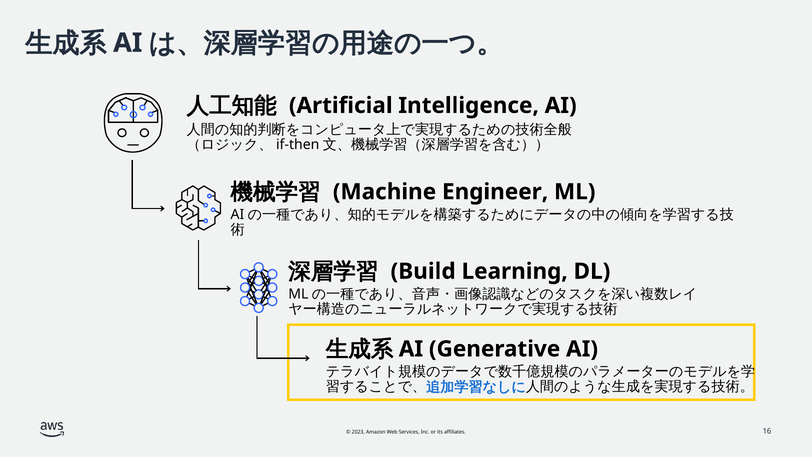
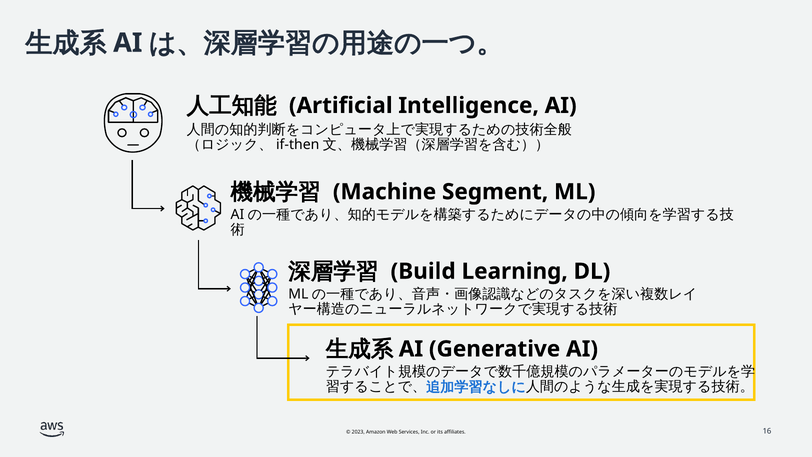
Engineer: Engineer -> Segment
